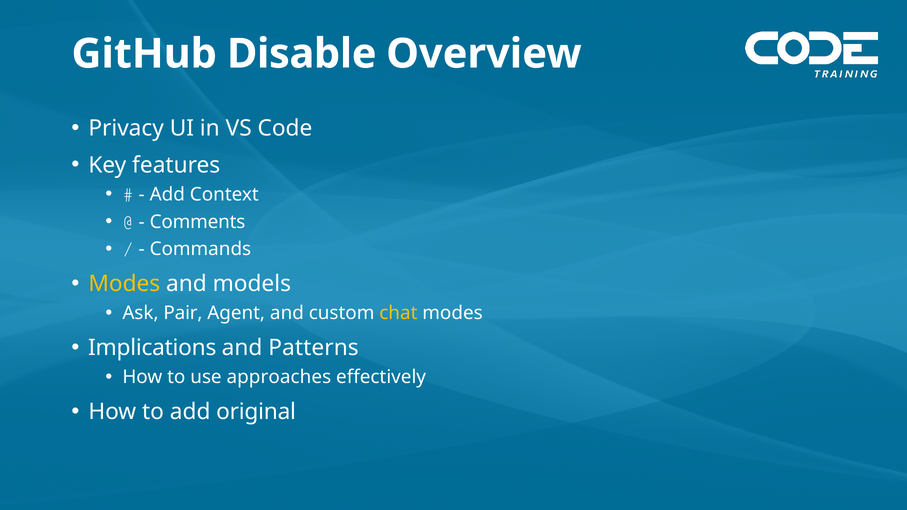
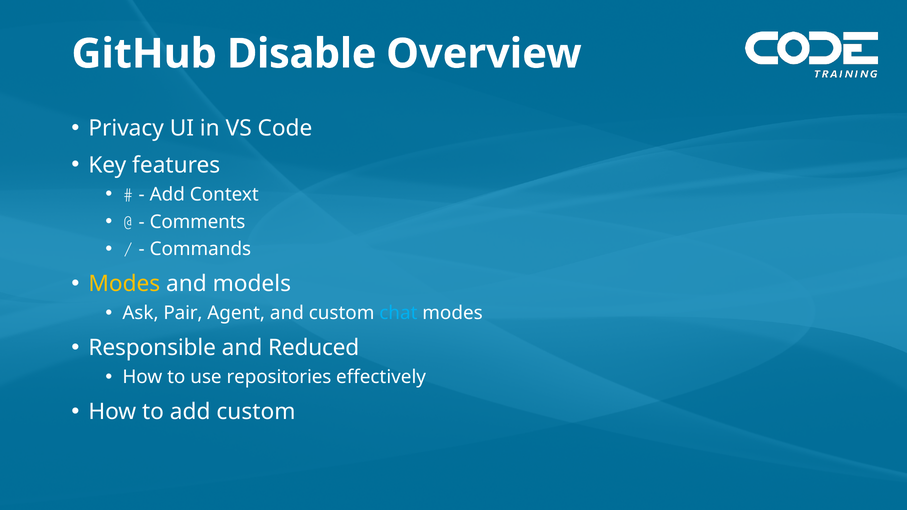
chat colour: yellow -> light blue
Implications: Implications -> Responsible
Patterns: Patterns -> Reduced
approaches: approaches -> repositories
add original: original -> custom
